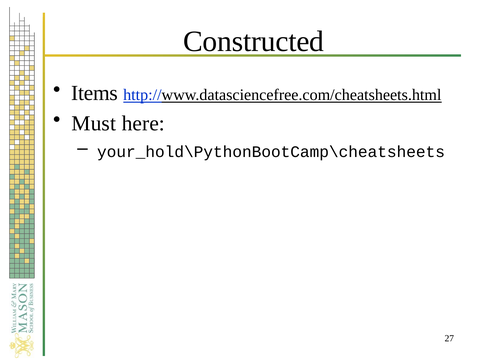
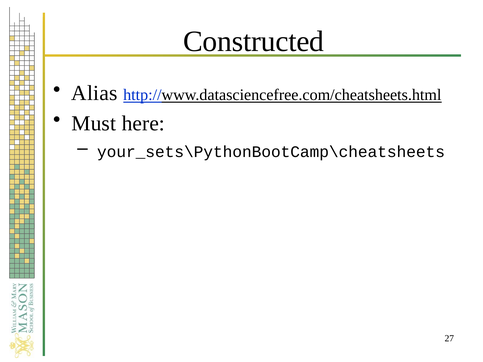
Items: Items -> Alias
your_hold\PythonBootCamp\cheatsheets: your_hold\PythonBootCamp\cheatsheets -> your_sets\PythonBootCamp\cheatsheets
